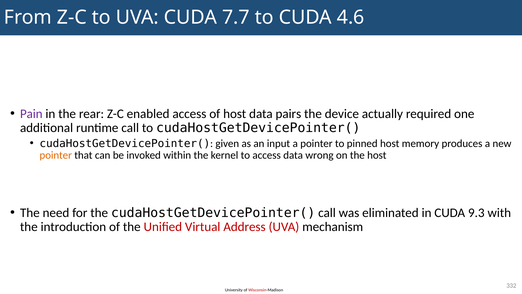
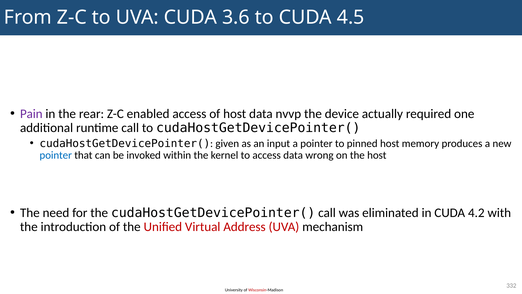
7.7: 7.7 -> 3.6
4.6: 4.6 -> 4.5
pairs: pairs -> nvvp
pointer at (56, 155) colour: orange -> blue
9.3: 9.3 -> 4.2
